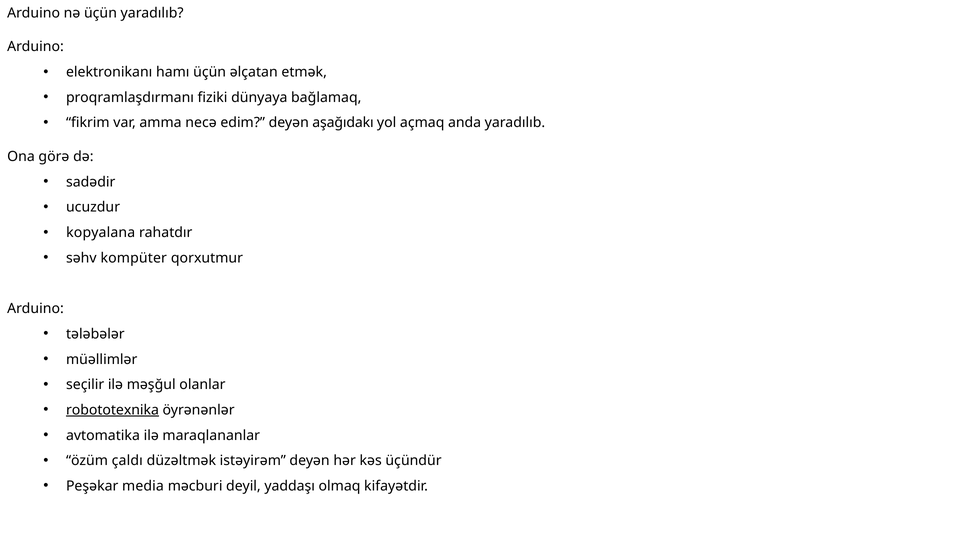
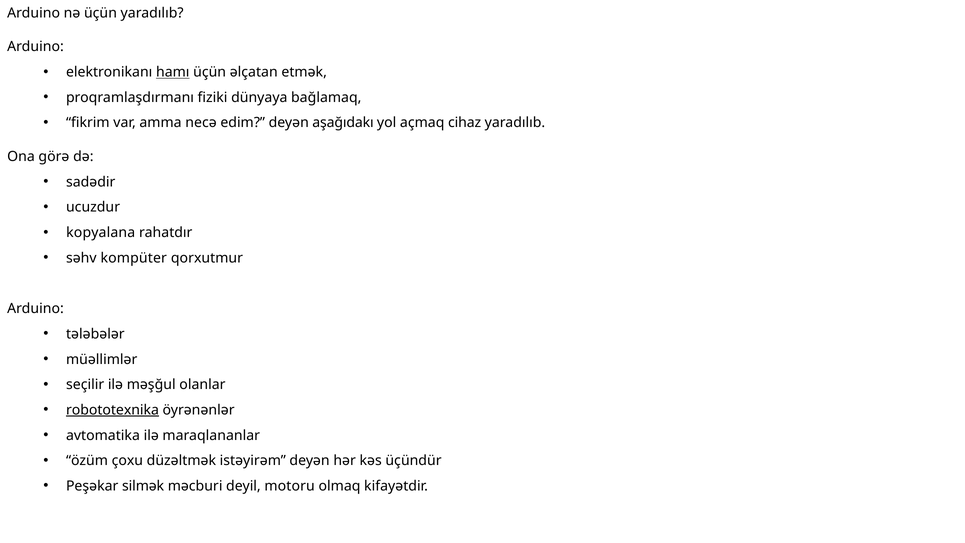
hamı underline: none -> present
anda: anda -> cihaz
çaldı: çaldı -> çoxu
media: media -> silmək
yaddaşı: yaddaşı -> motoru
